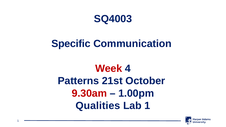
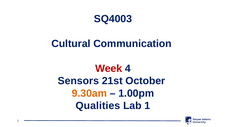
Specific: Specific -> Cultural
Patterns: Patterns -> Sensors
9.30am colour: red -> orange
